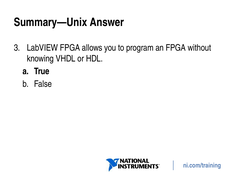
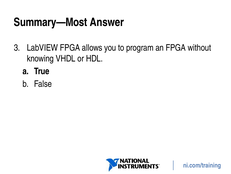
Summary—Unix: Summary—Unix -> Summary—Most
